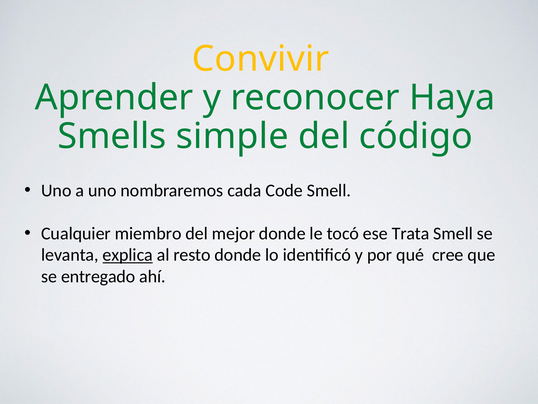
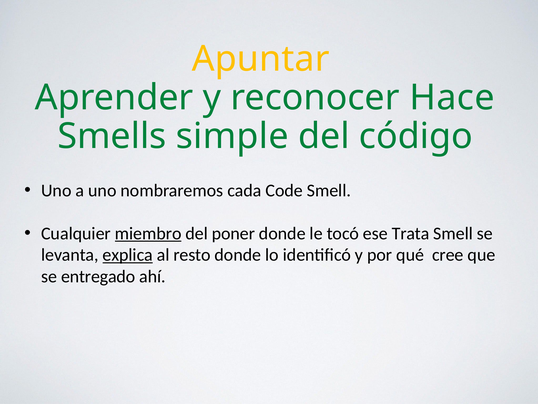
Convivir: Convivir -> Apuntar
Haya: Haya -> Hace
miembro underline: none -> present
mejor: mejor -> poner
